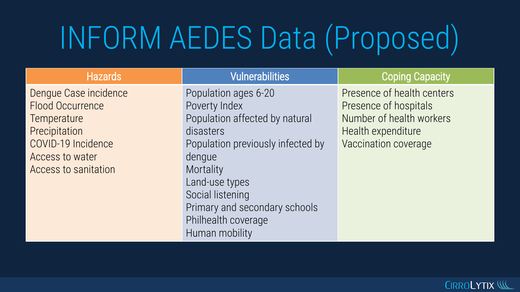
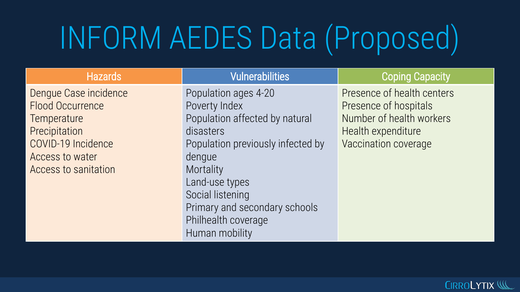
6-20: 6-20 -> 4-20
